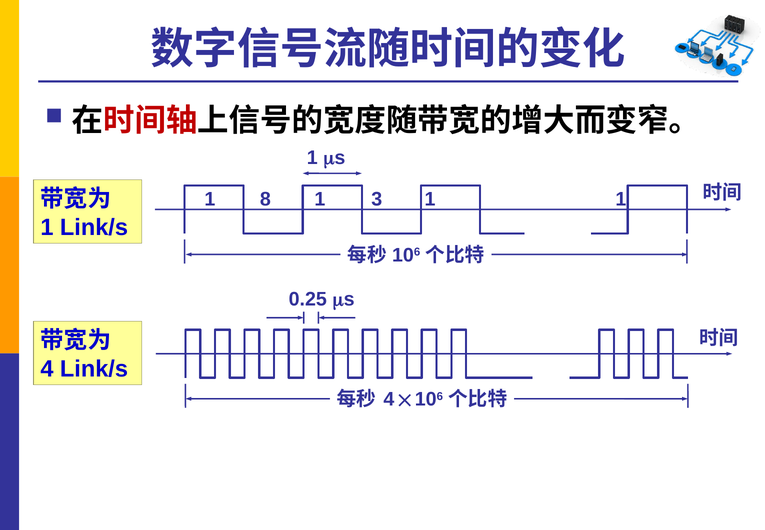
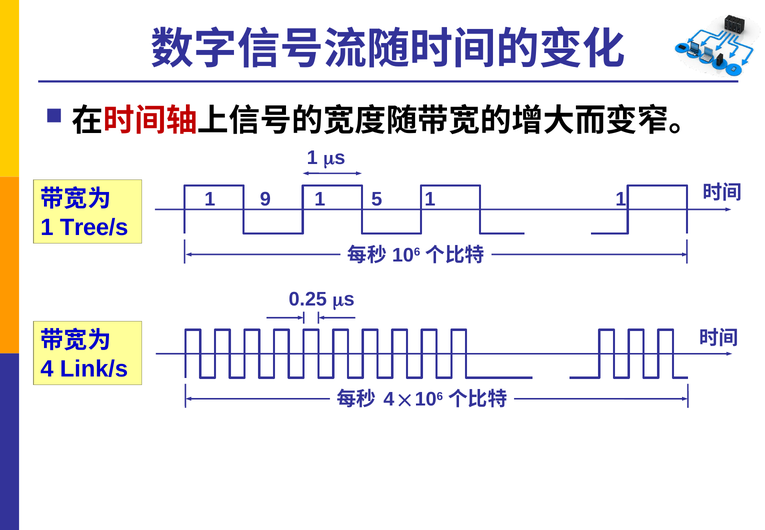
8: 8 -> 9
3: 3 -> 5
1 Link/s: Link/s -> Tree/s
